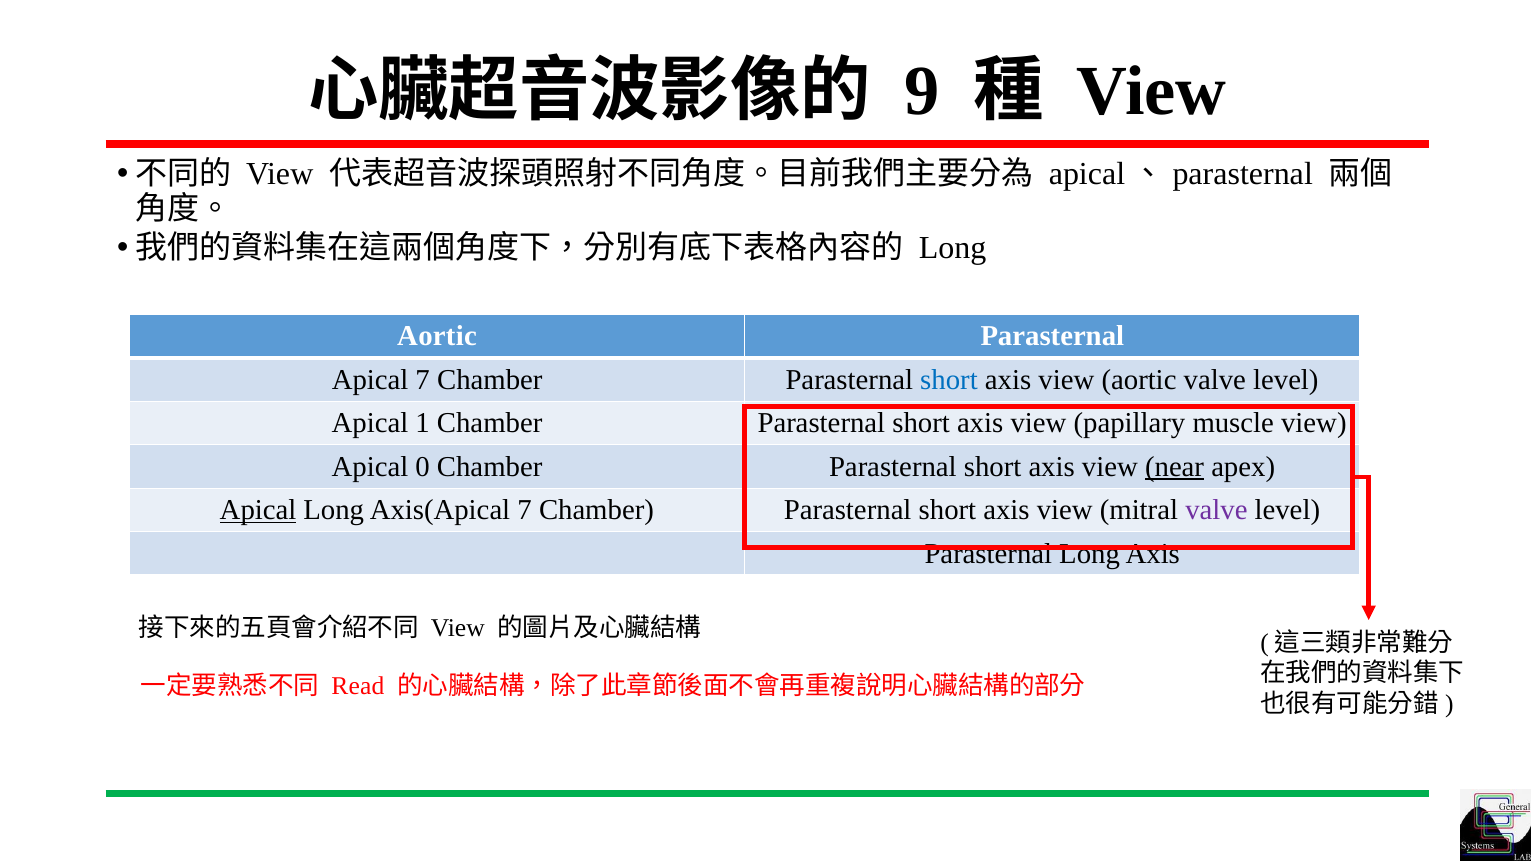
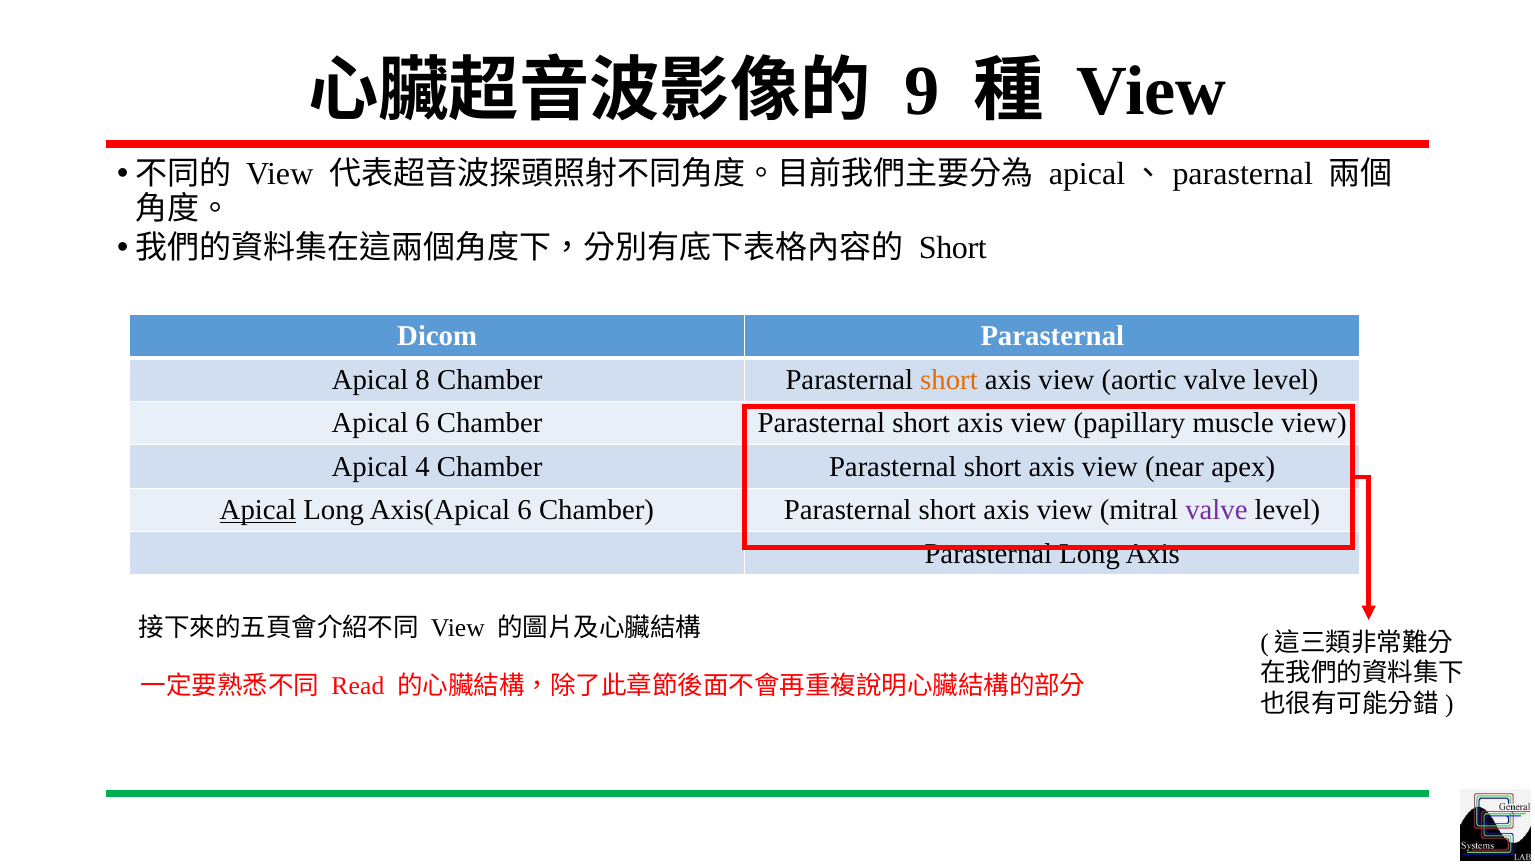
Long at (953, 248): Long -> Short
Aortic at (437, 336): Aortic -> Dicom
Apical 7: 7 -> 8
short at (949, 380) colour: blue -> orange
Apical 1: 1 -> 6
0: 0 -> 4
near underline: present -> none
Axis(Apical 7: 7 -> 6
